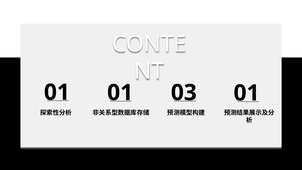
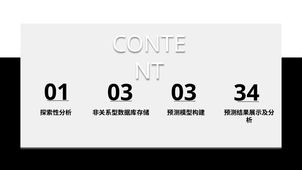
01 01: 01 -> 03
03 01: 01 -> 34
